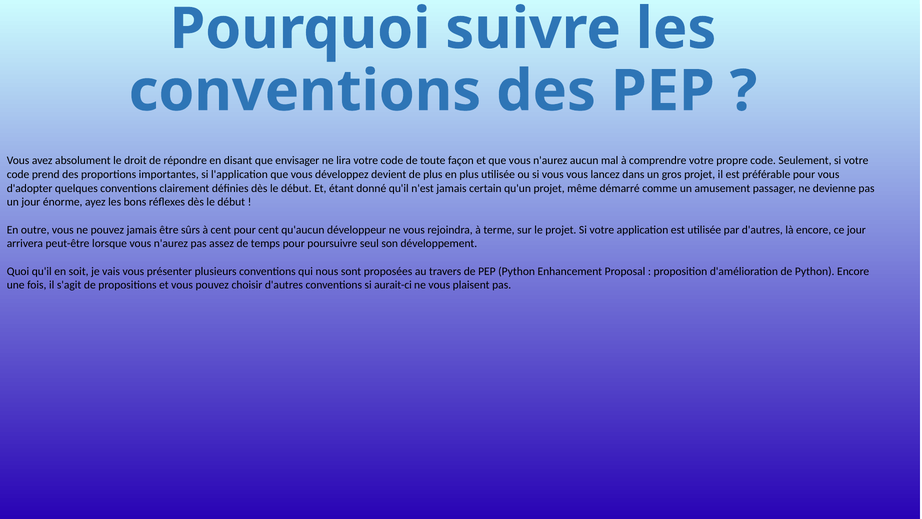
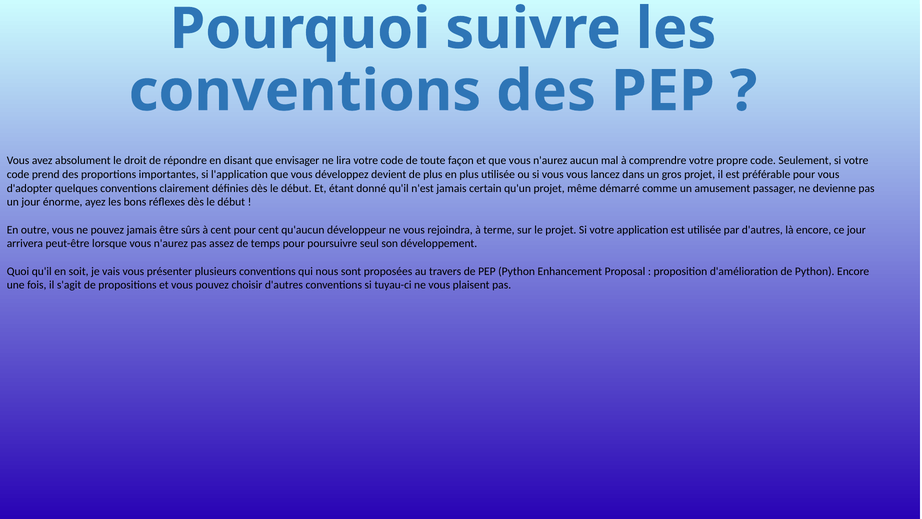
aurait-ci: aurait-ci -> tuyau-ci
